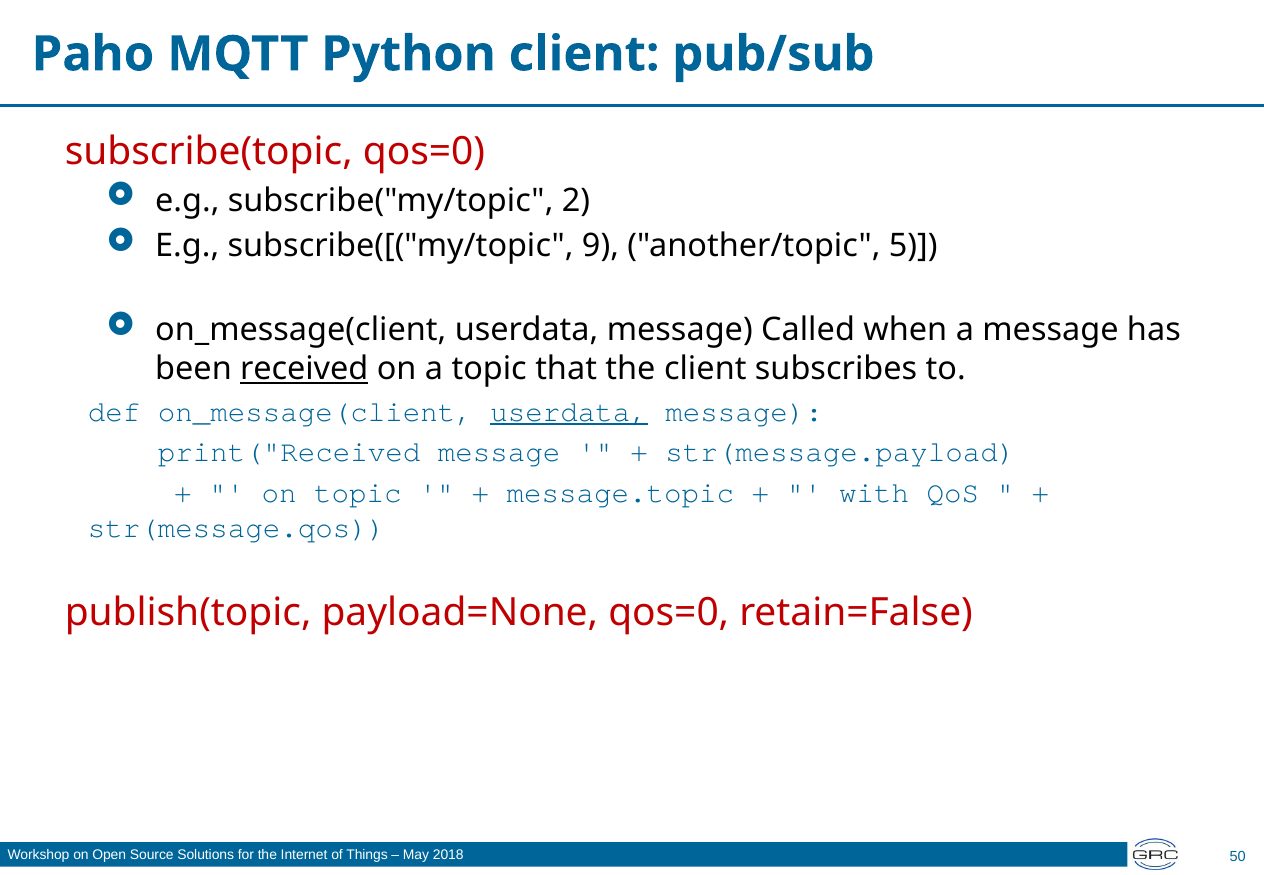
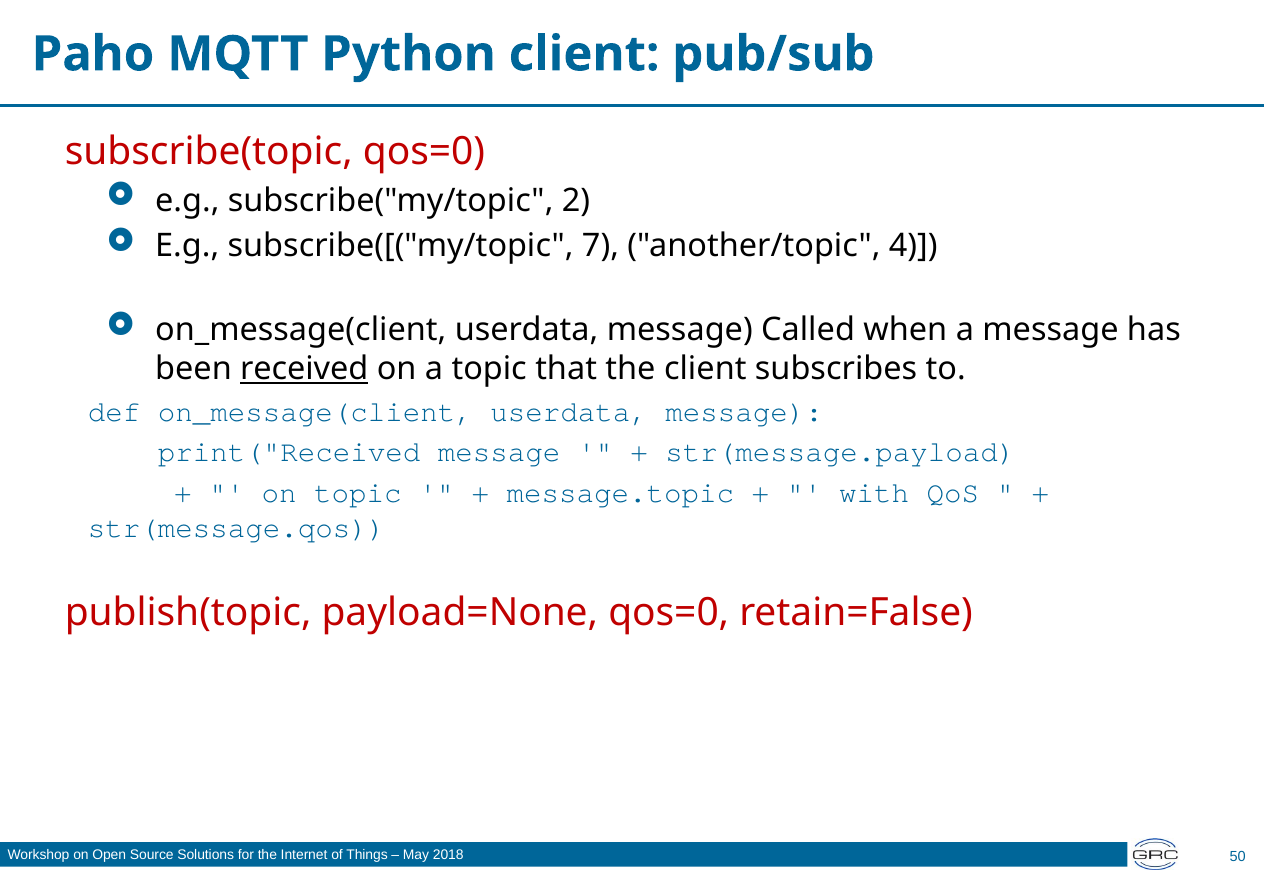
9: 9 -> 7
5: 5 -> 4
userdata at (569, 412) underline: present -> none
